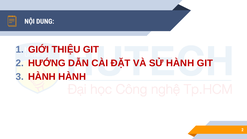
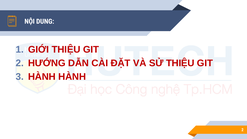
SỬ HÀNH: HÀNH -> THIỆU
